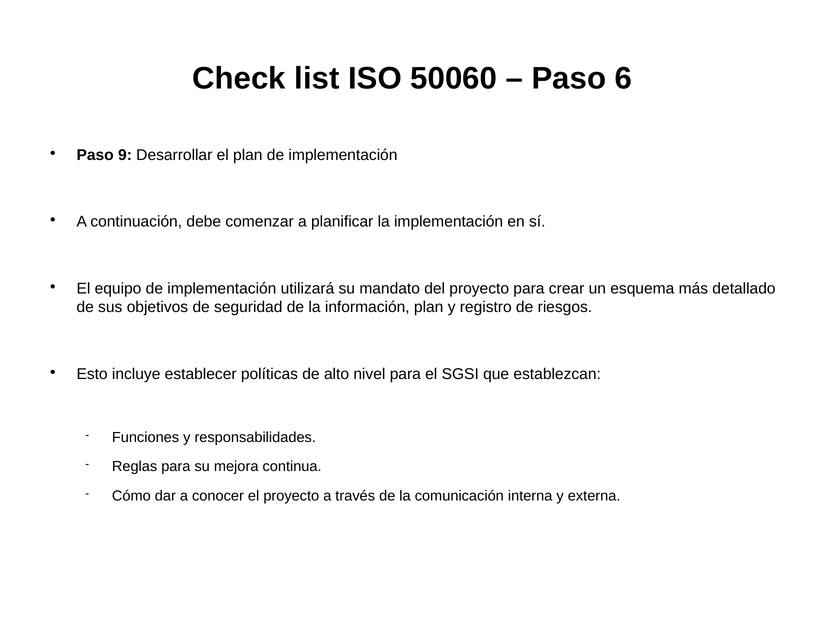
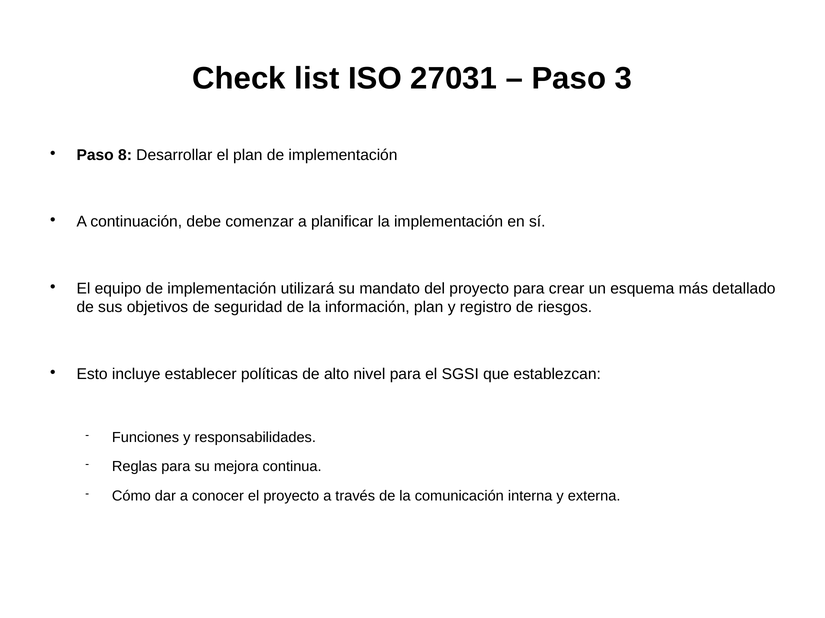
50060: 50060 -> 27031
6: 6 -> 3
9: 9 -> 8
